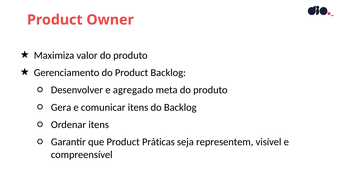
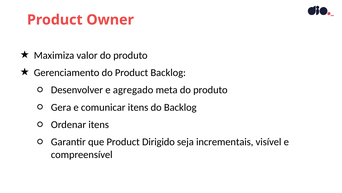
Práticas: Práticas -> Dirigido
representem: representem -> incrementais
